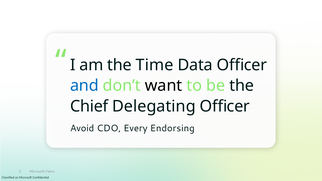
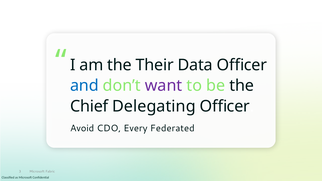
Time: Time -> Their
want colour: black -> purple
Endorsing: Endorsing -> Federated
